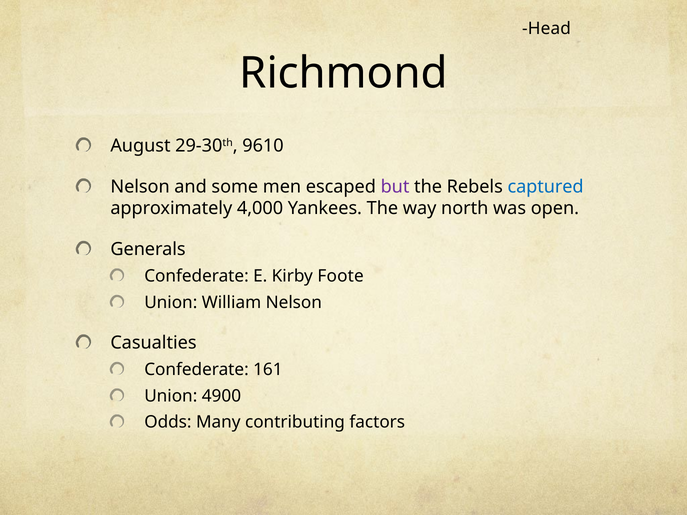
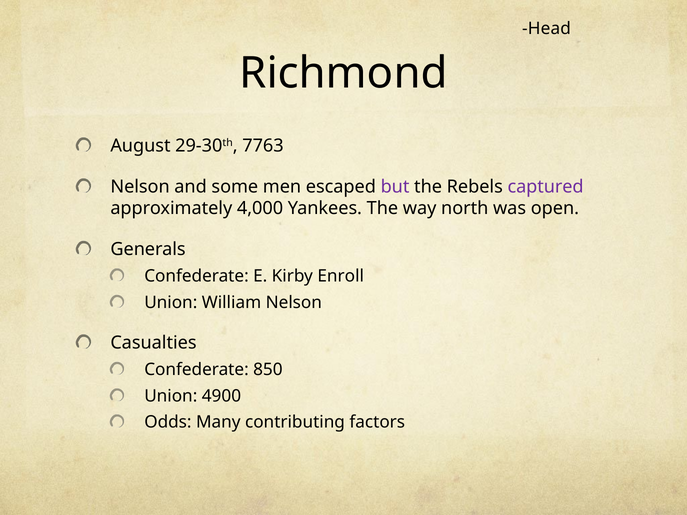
9610: 9610 -> 7763
captured colour: blue -> purple
Foote: Foote -> Enroll
161: 161 -> 850
